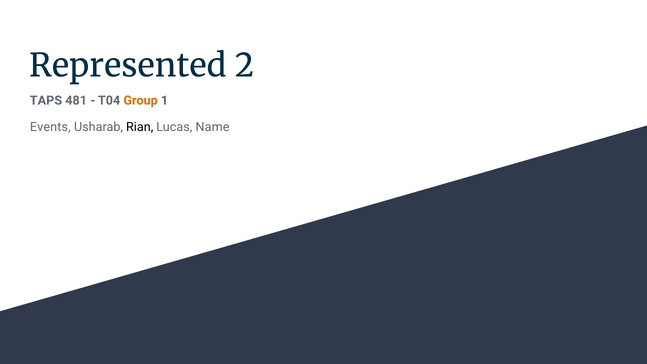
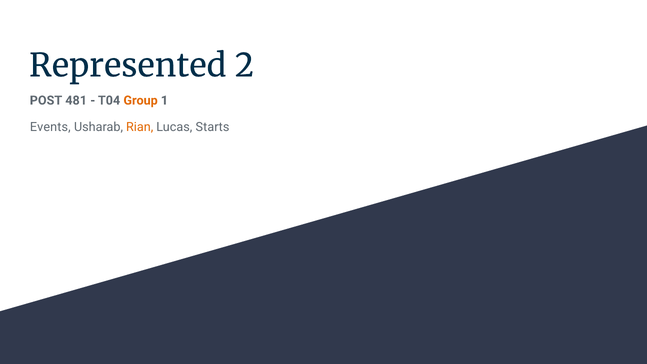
TAPS: TAPS -> POST
Rian colour: black -> orange
Name: Name -> Starts
